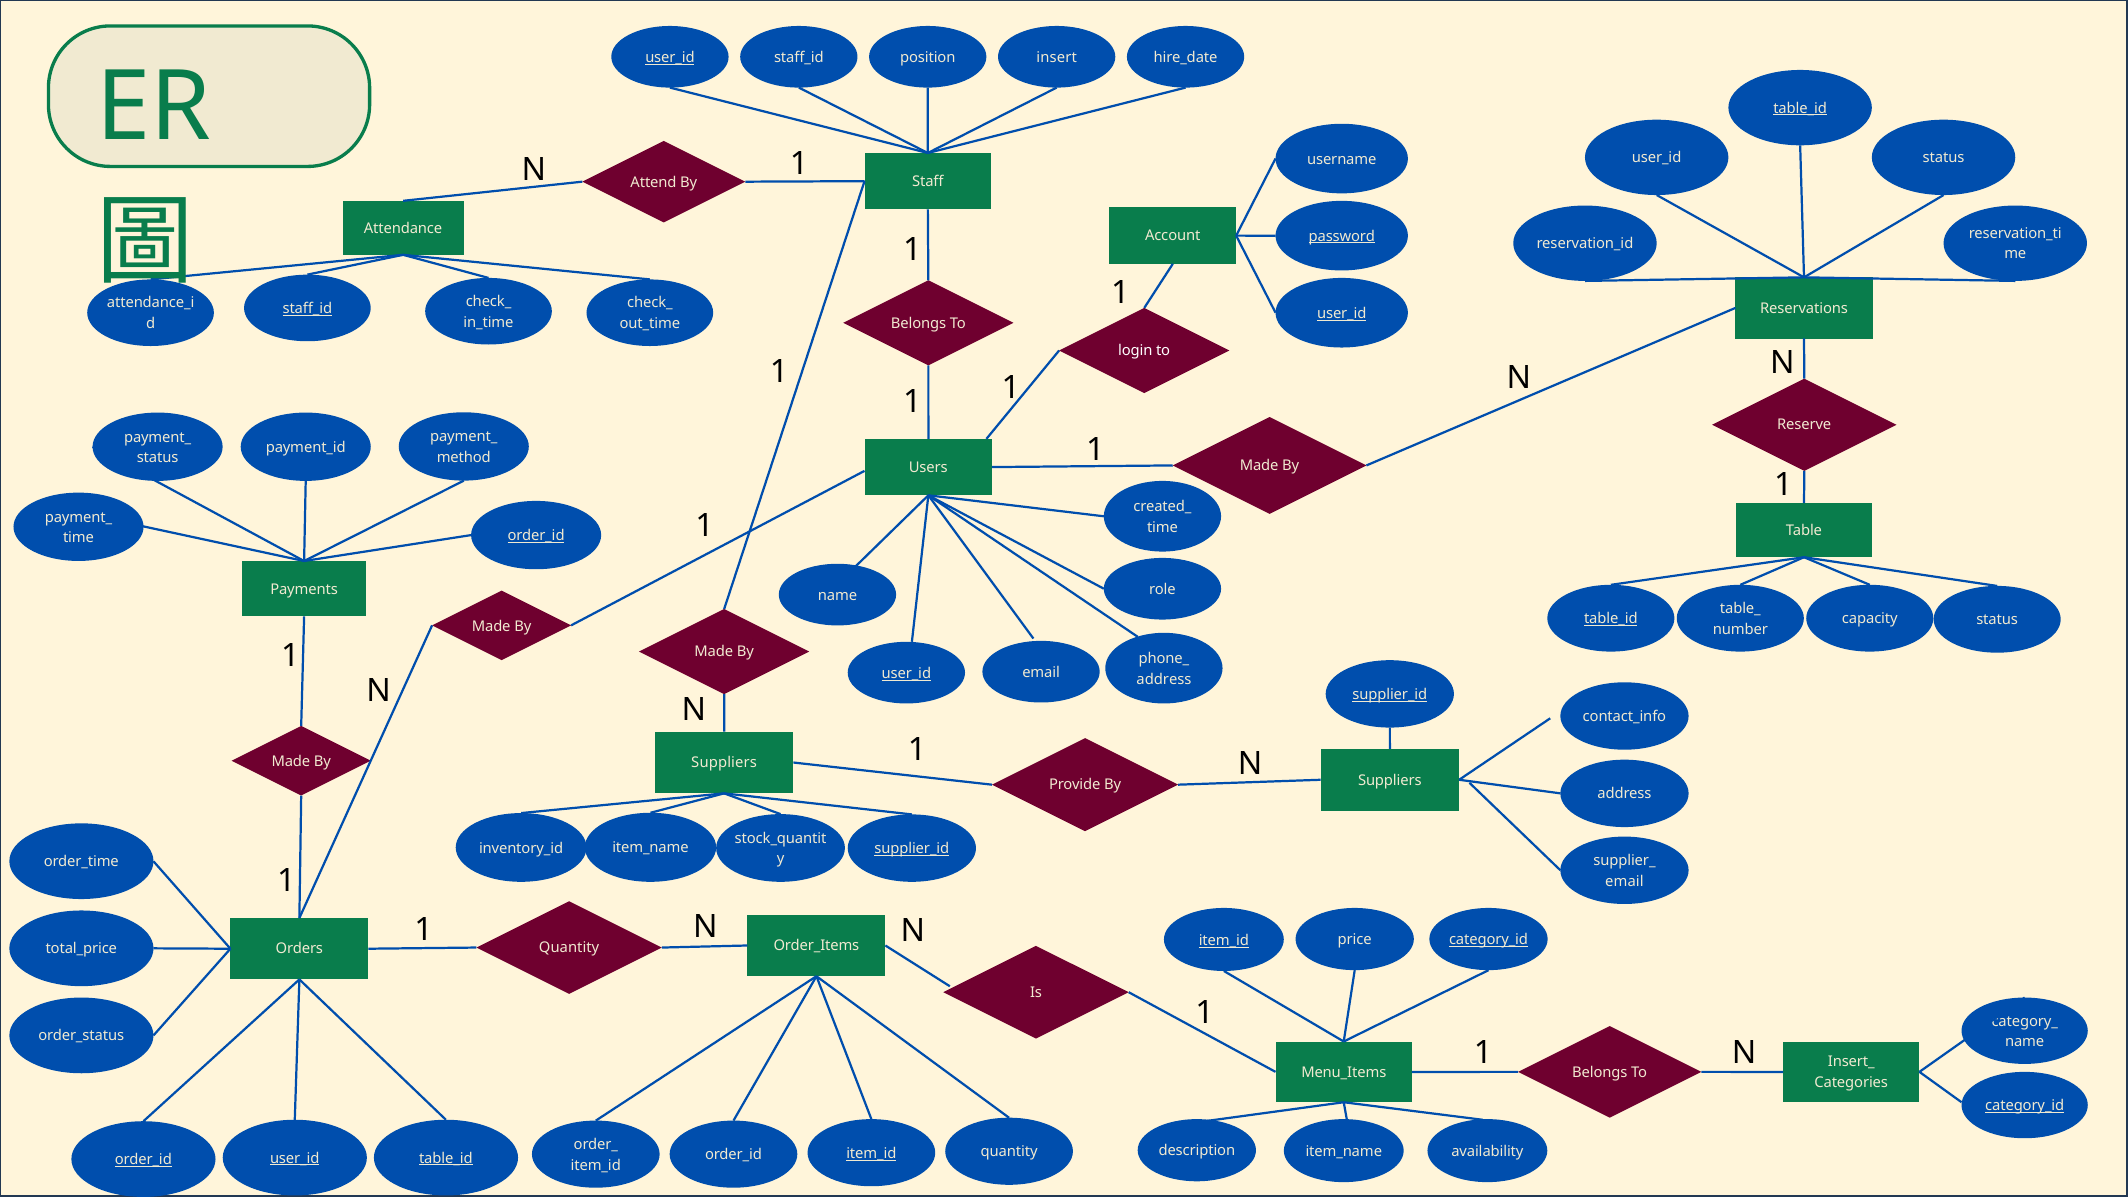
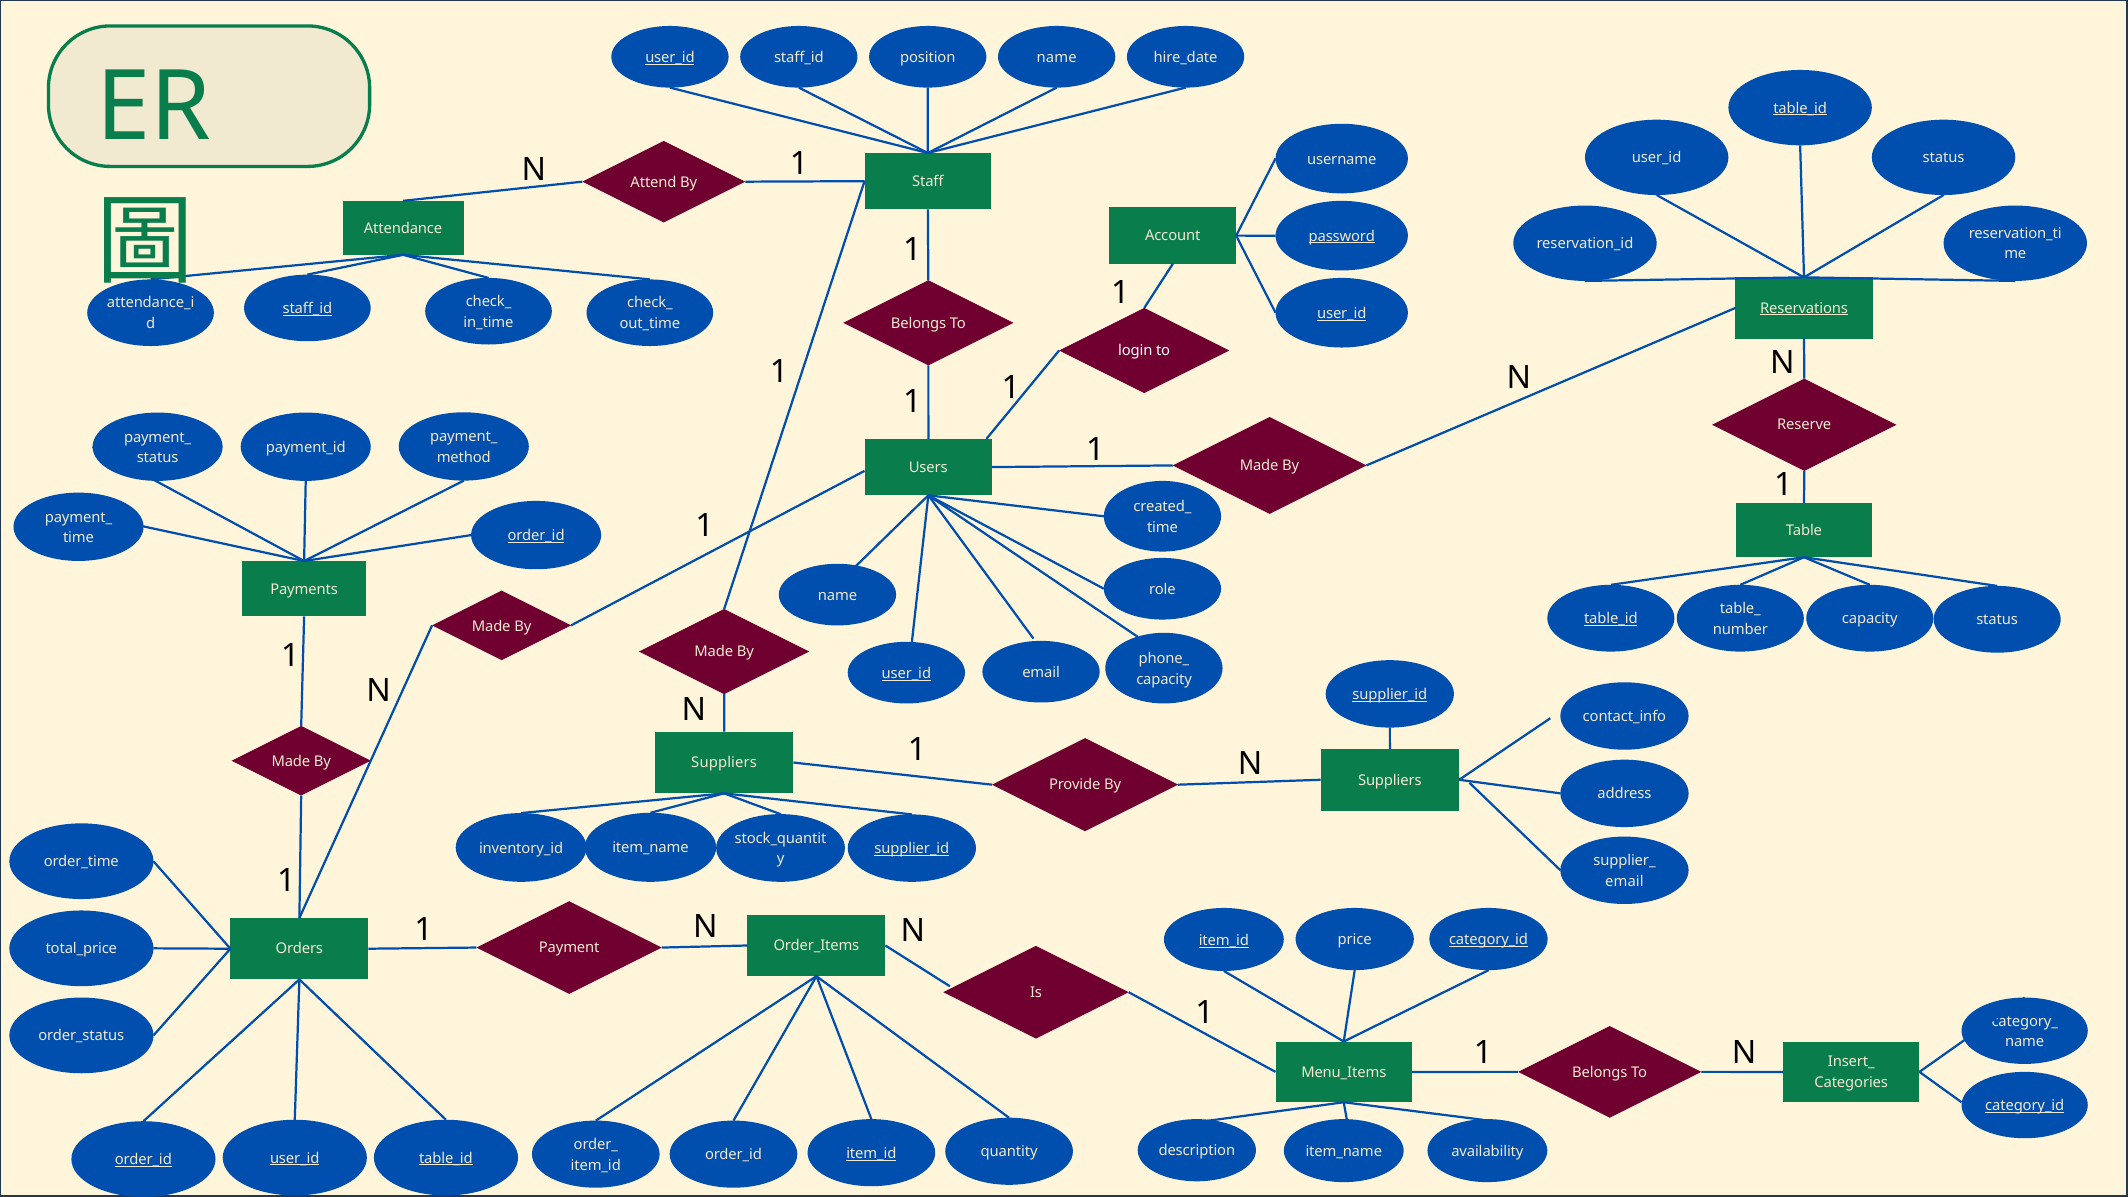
position insert: insert -> name
Reservations underline: none -> present
address at (1164, 679): address -> capacity
Quantity at (569, 948): Quantity -> Payment
